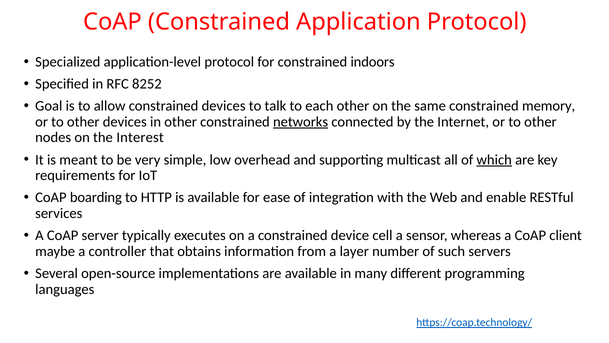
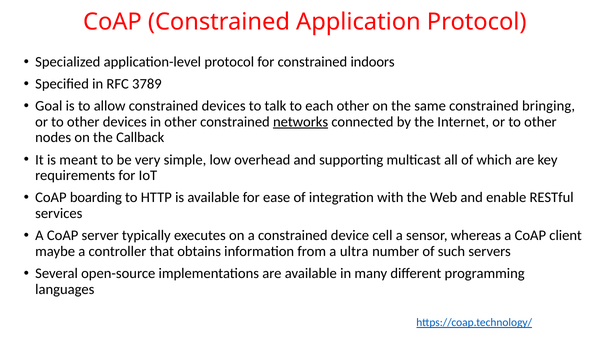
8252: 8252 -> 3789
memory: memory -> bringing
Interest: Interest -> Callback
which underline: present -> none
layer: layer -> ultra
